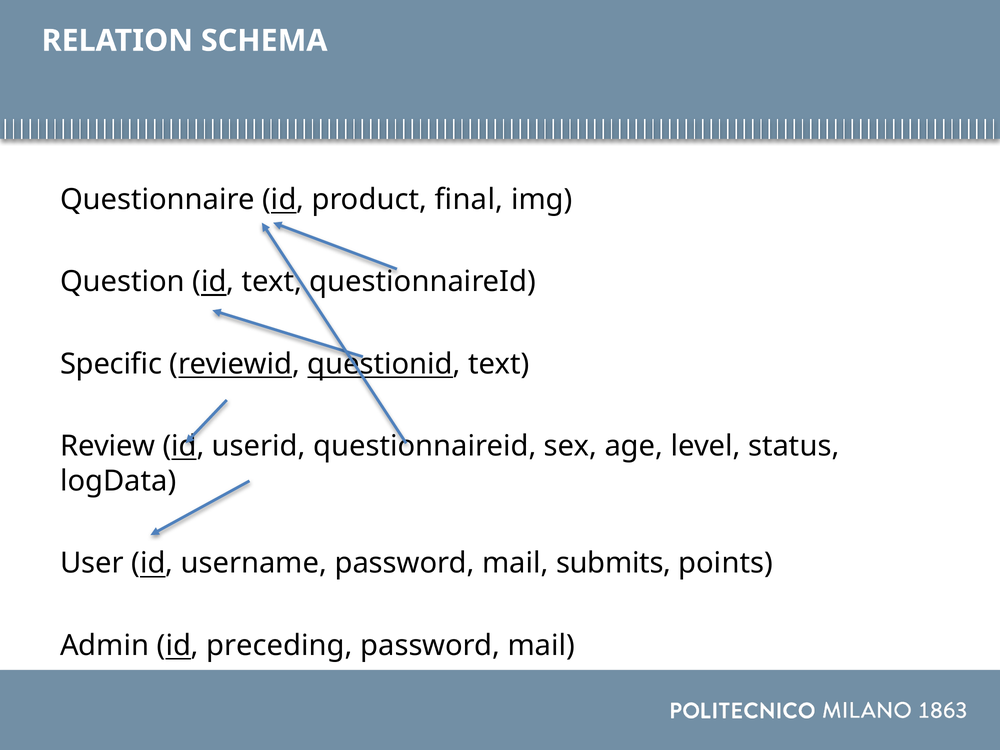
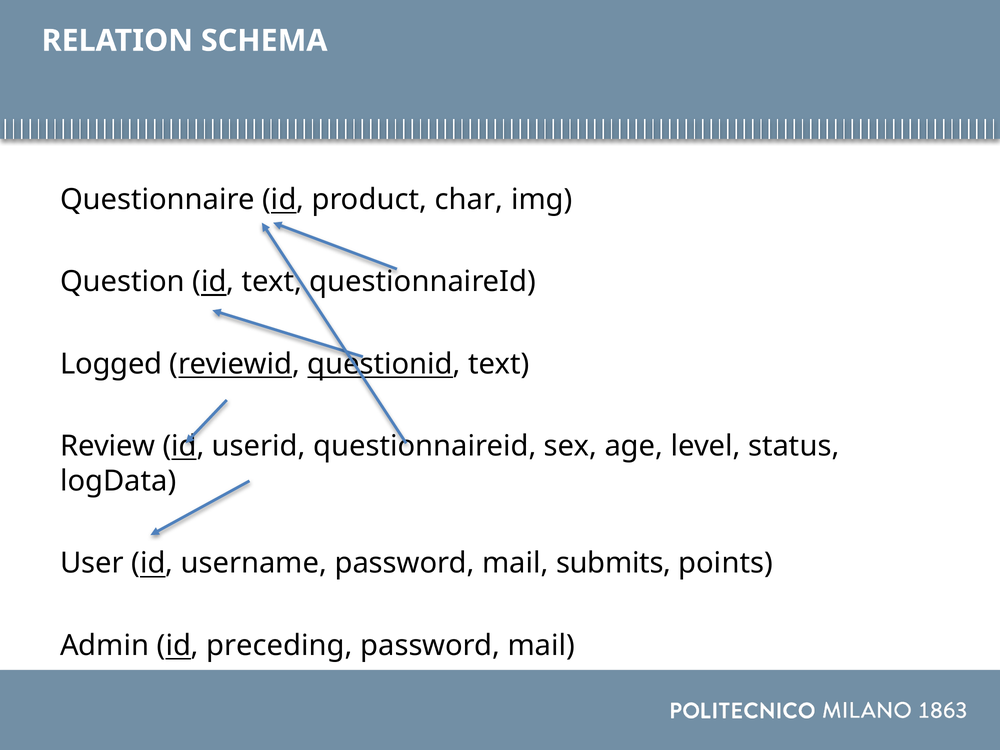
final: final -> char
Specific: Specific -> Logged
